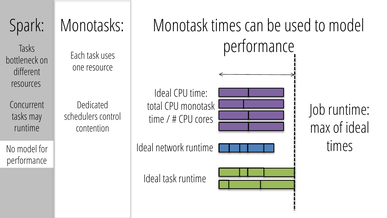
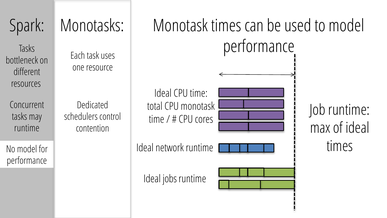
Ideal task: task -> jobs
